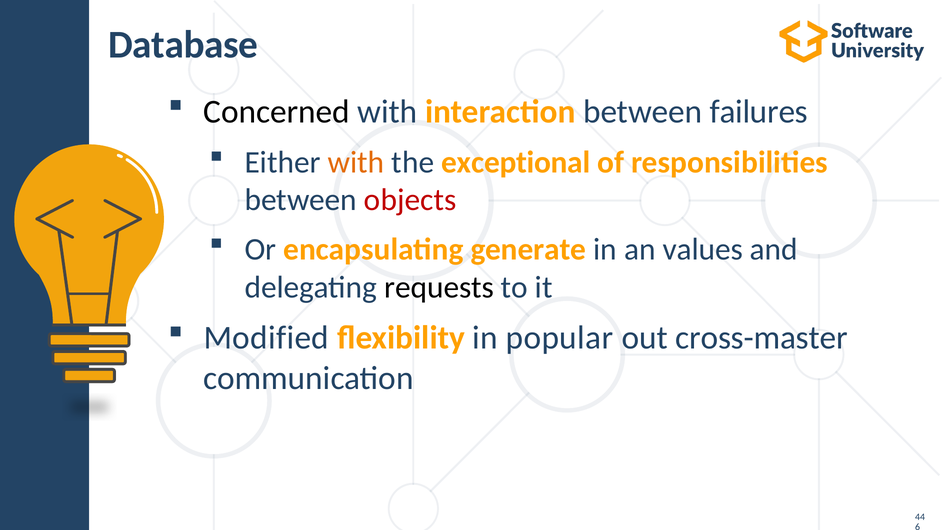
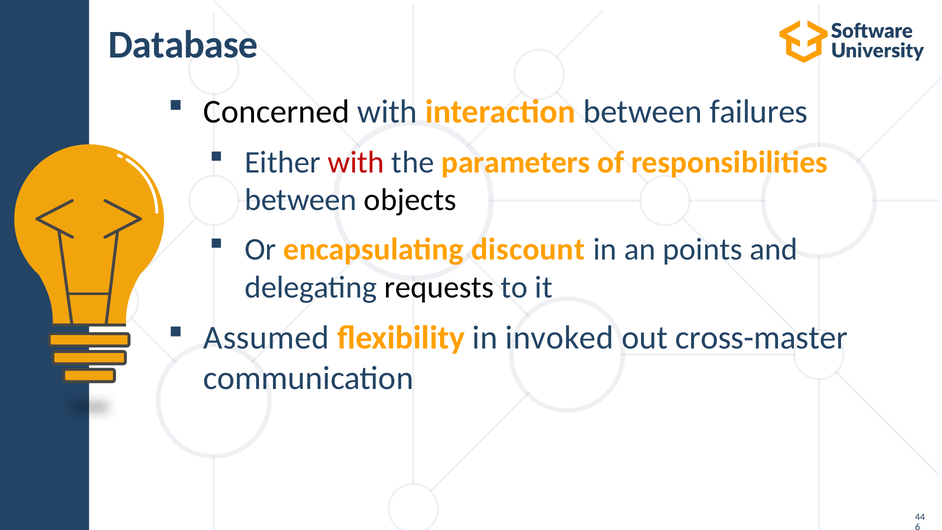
with at (356, 162) colour: orange -> red
exceptional: exceptional -> parameters
objects colour: red -> black
generate: generate -> discount
values: values -> points
Modified: Modified -> Assumed
popular: popular -> invoked
